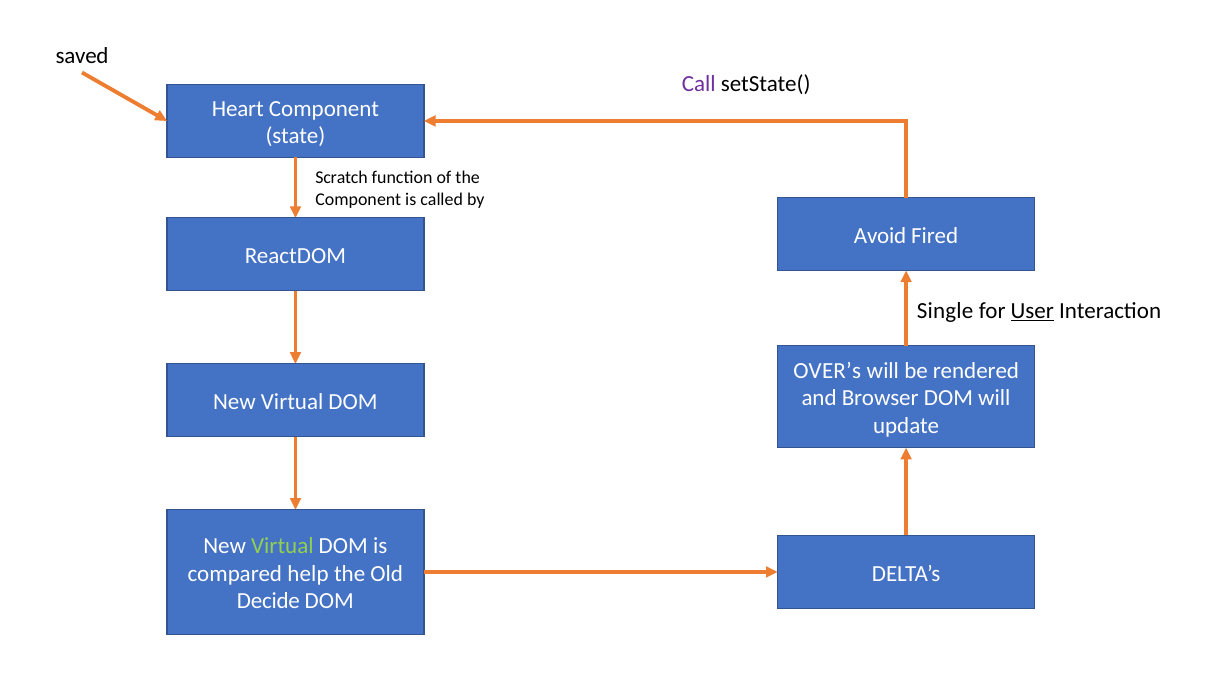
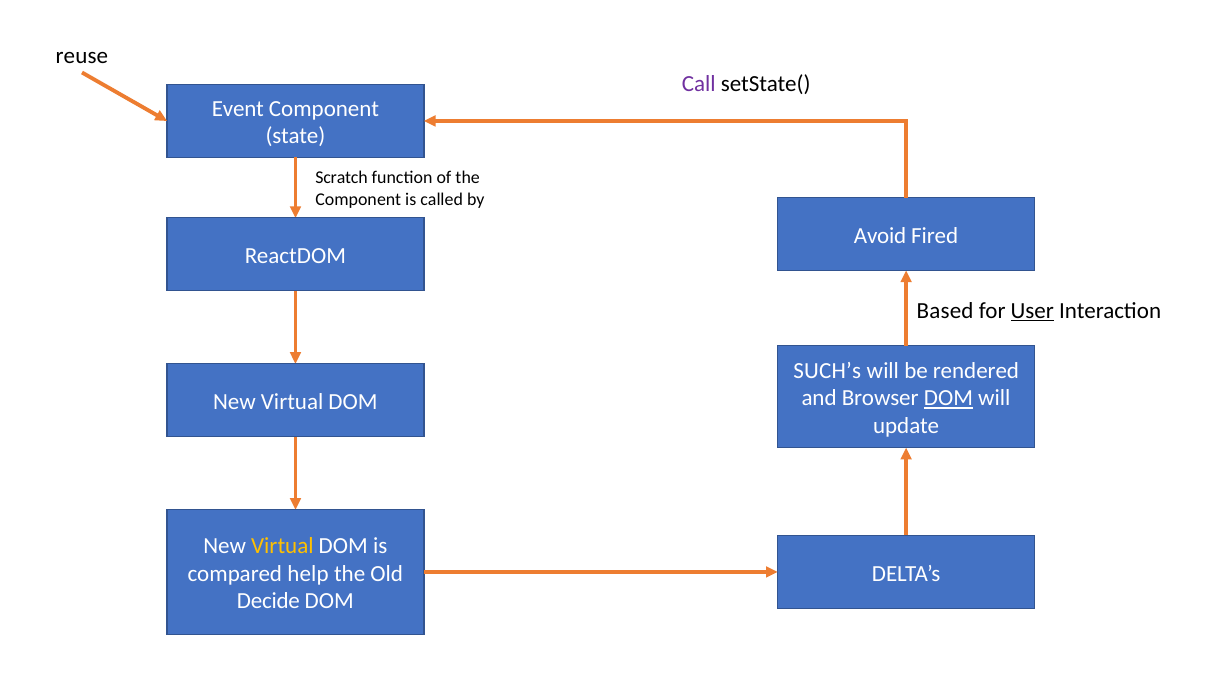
saved: saved -> reuse
Heart: Heart -> Event
Single: Single -> Based
OVER’s: OVER’s -> SUCH’s
DOM at (948, 398) underline: none -> present
Virtual at (282, 546) colour: light green -> yellow
